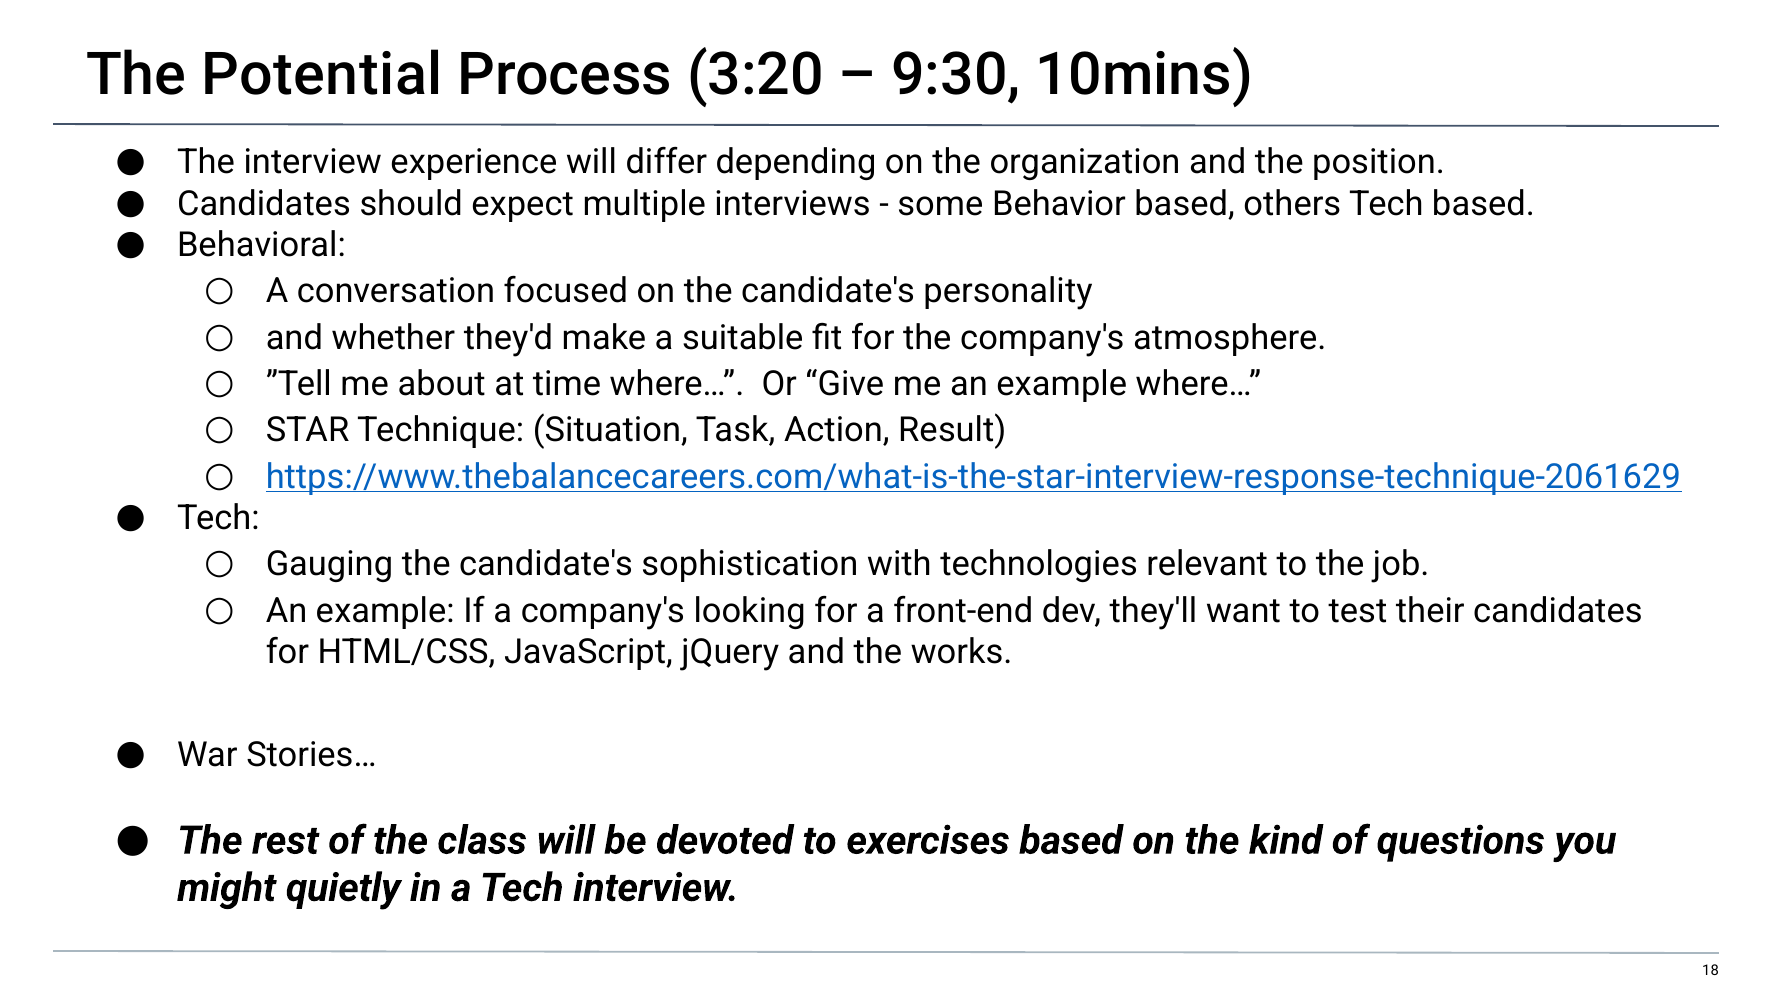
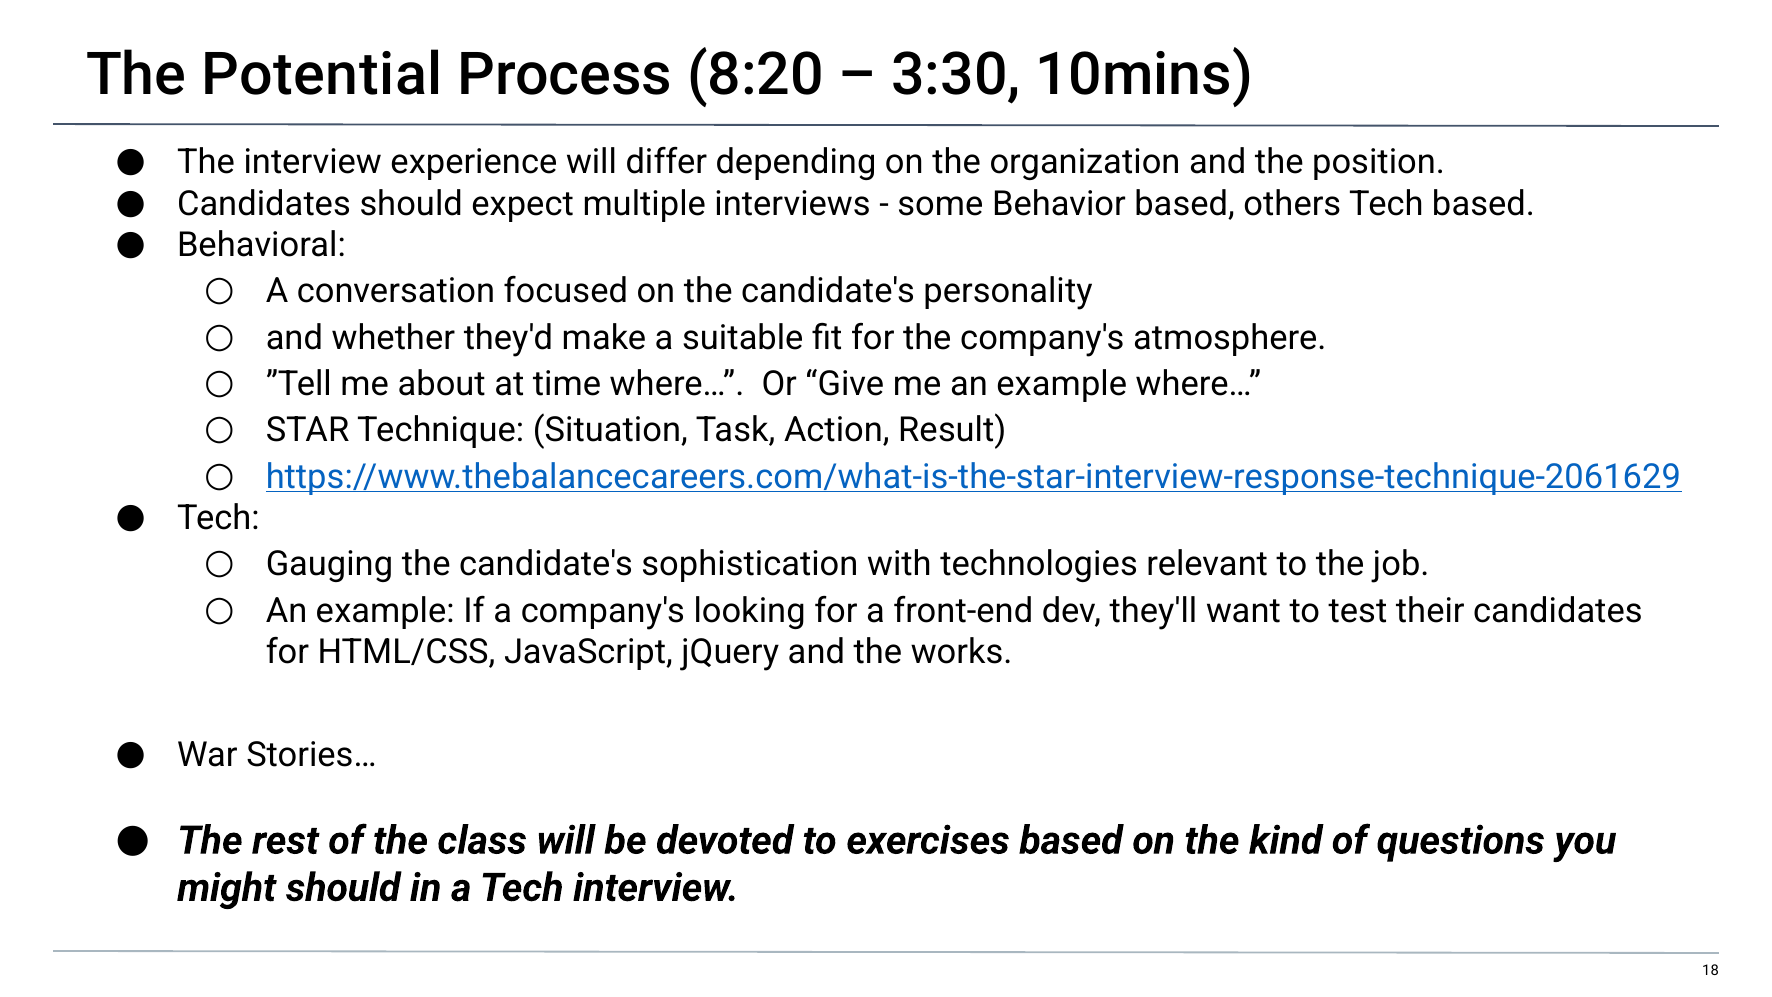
3:20: 3:20 -> 8:20
9:30: 9:30 -> 3:30
might quietly: quietly -> should
